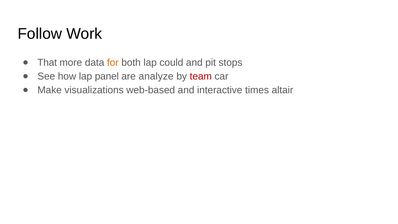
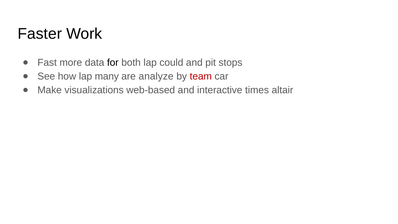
Follow: Follow -> Faster
That: That -> Fast
for colour: orange -> black
panel: panel -> many
